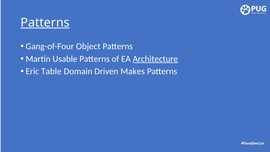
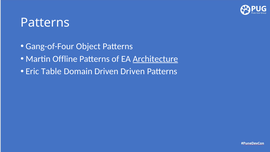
Patterns at (45, 23) underline: present -> none
Usable: Usable -> Offline
Driven Makes: Makes -> Driven
